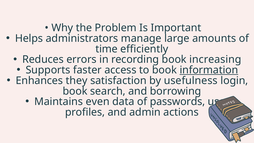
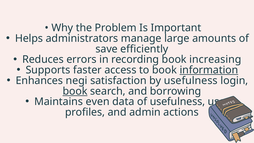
time: time -> save
they: they -> negi
book at (75, 91) underline: none -> present
of passwords: passwords -> usefulness
